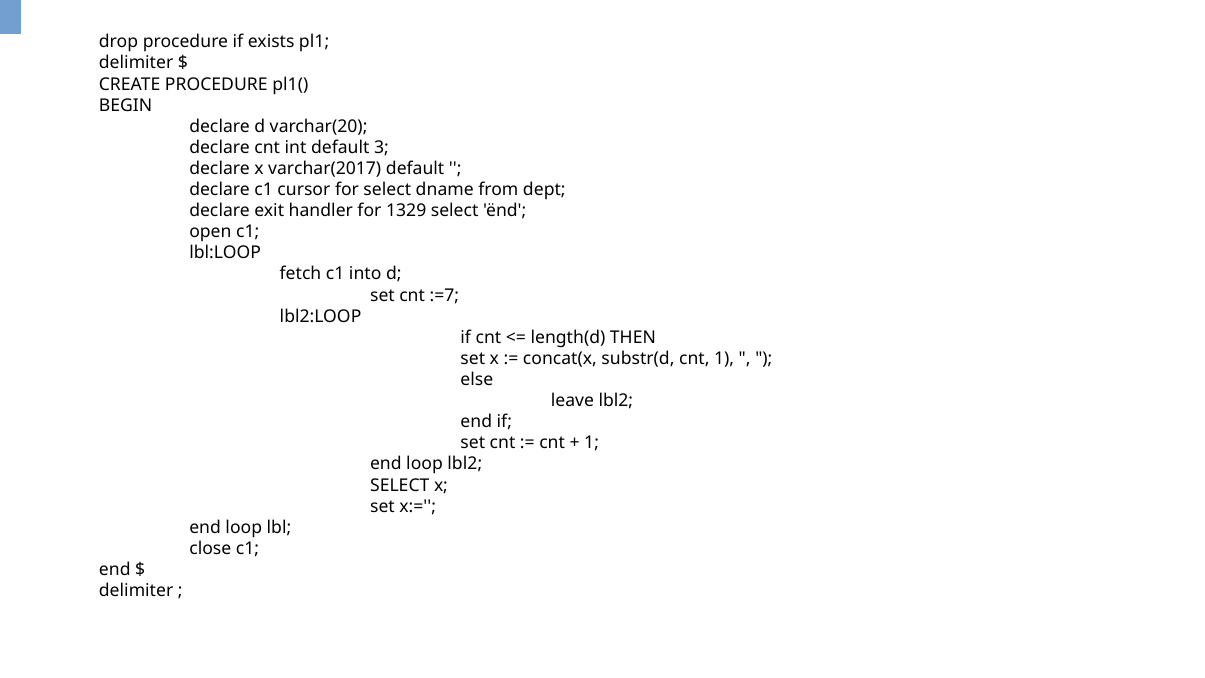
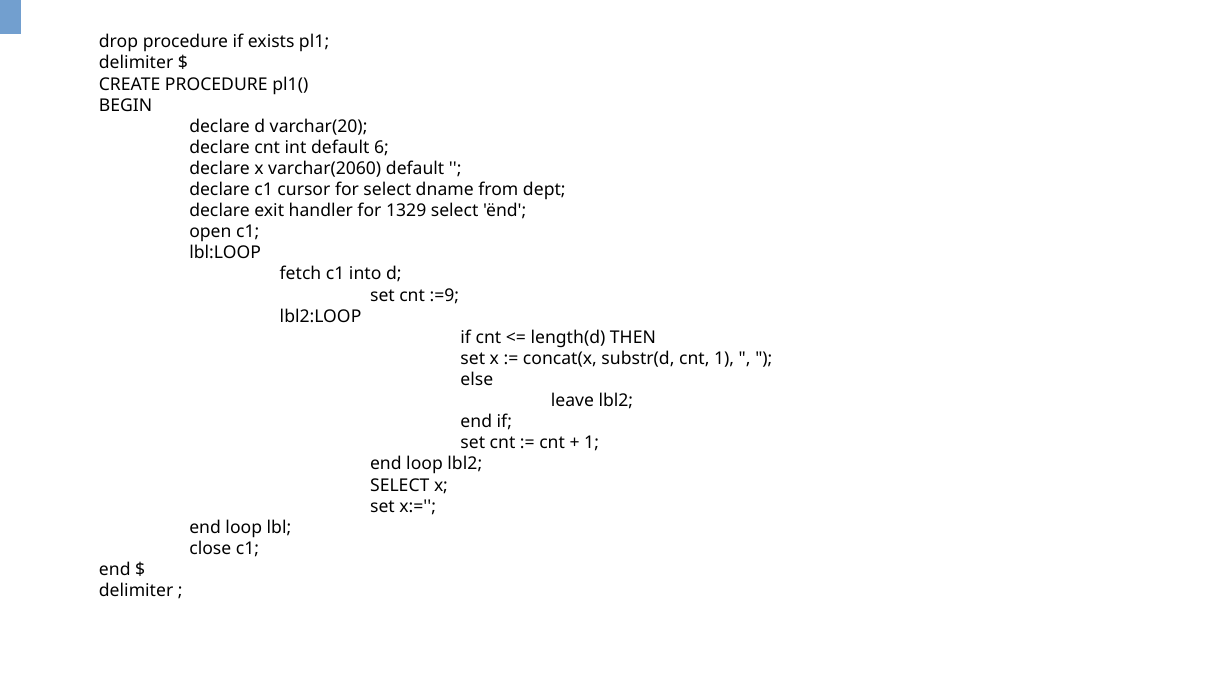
3: 3 -> 6
varchar(2017: varchar(2017 -> varchar(2060
:=7: :=7 -> :=9
